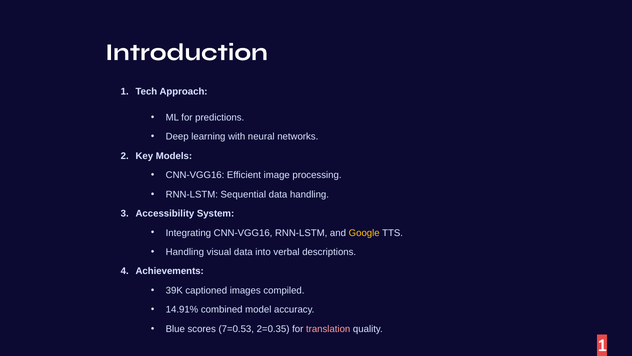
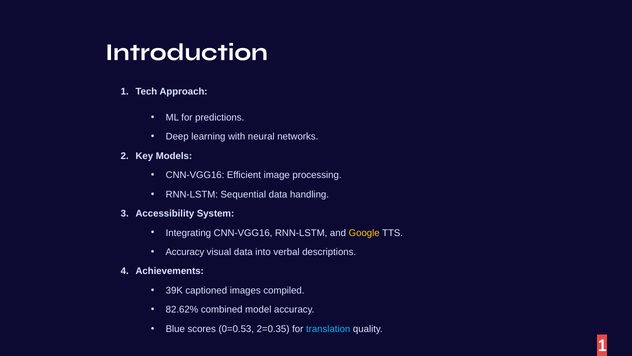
Handling at (185, 252): Handling -> Accuracy
14.91%: 14.91% -> 82.62%
7=0.53: 7=0.53 -> 0=0.53
translation colour: pink -> light blue
